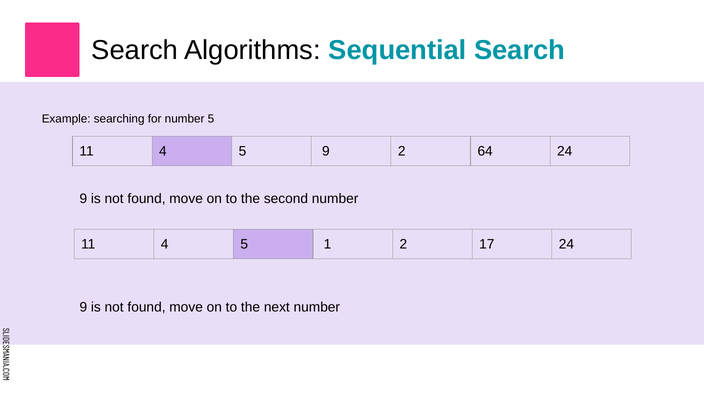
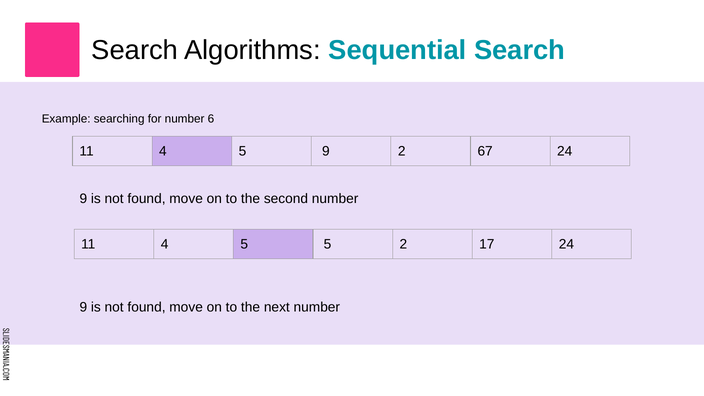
number 5: 5 -> 6
64: 64 -> 67
5 1: 1 -> 5
